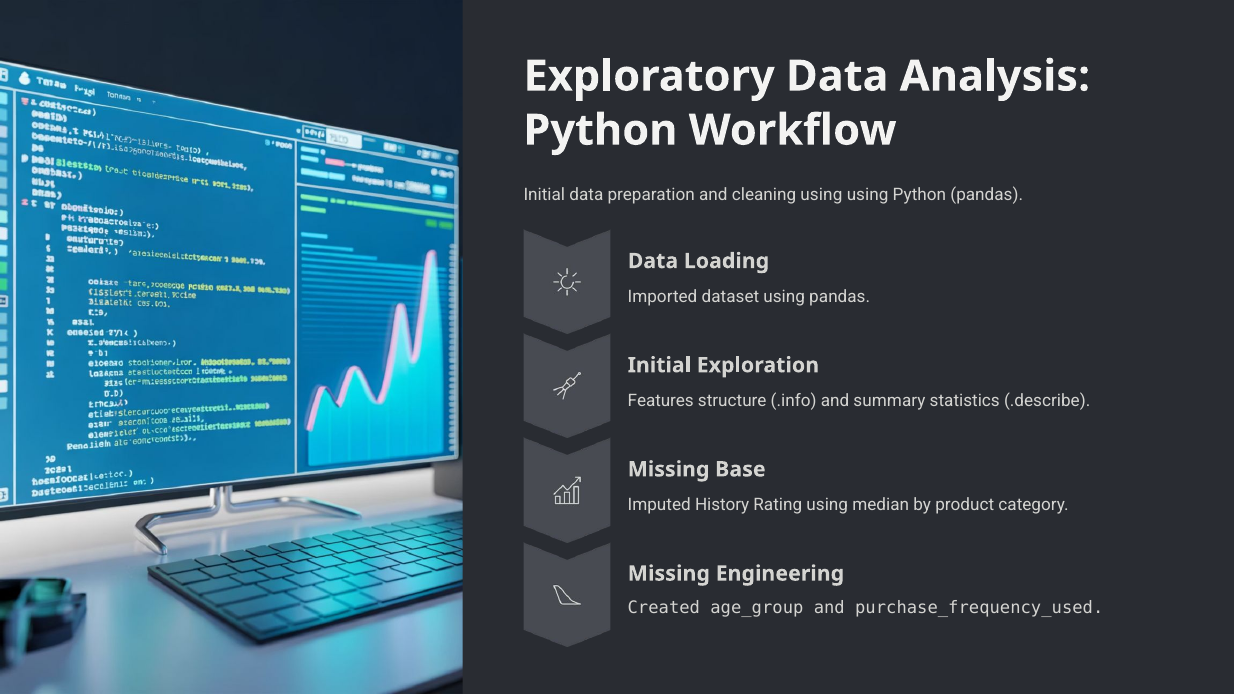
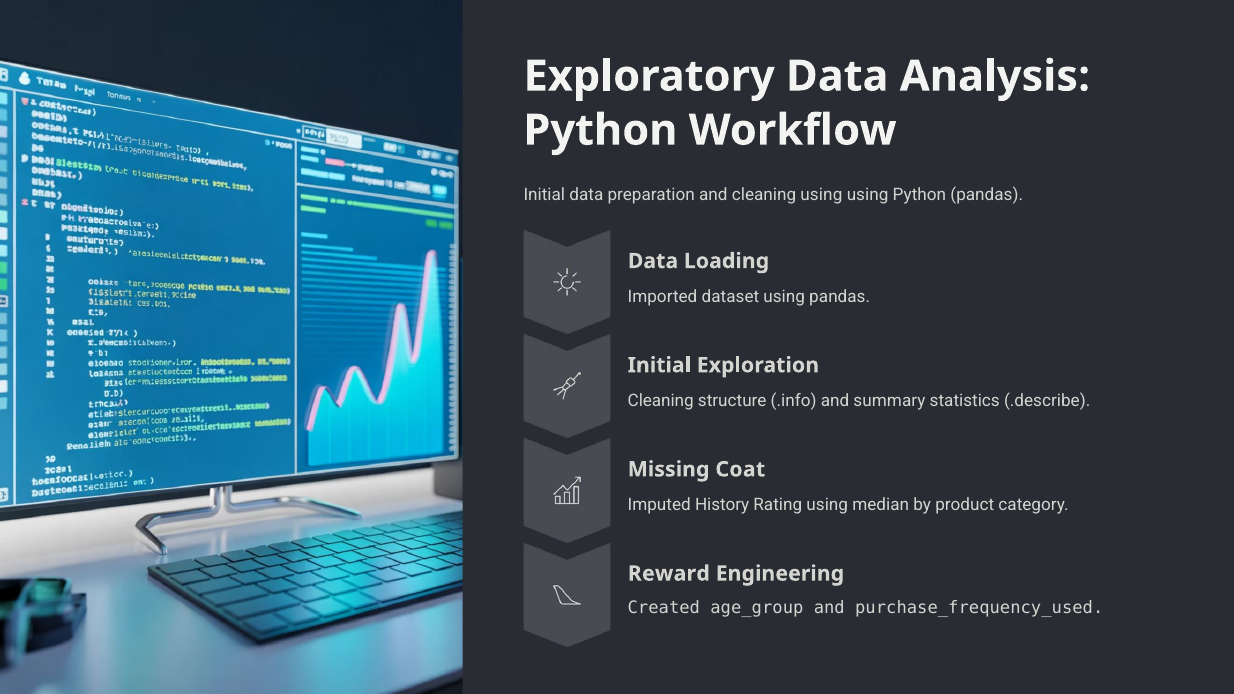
Features at (661, 401): Features -> Cleaning
Base: Base -> Coat
Missing at (669, 574): Missing -> Reward
